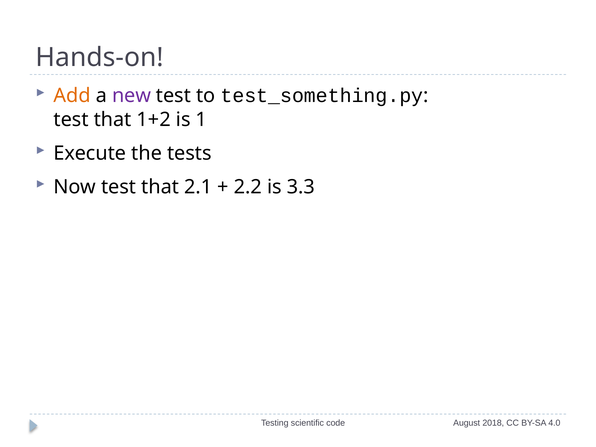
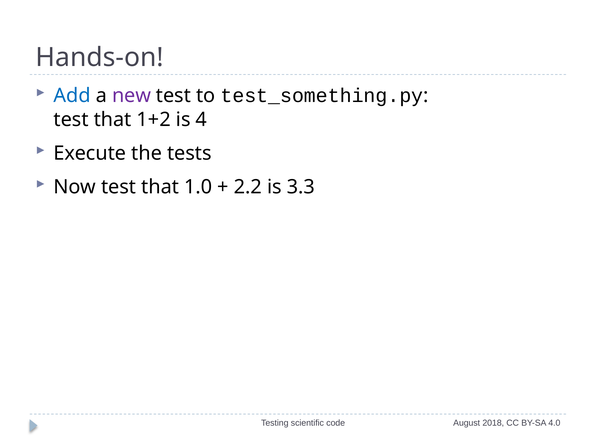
Add colour: orange -> blue
1: 1 -> 4
2.1: 2.1 -> 1.0
